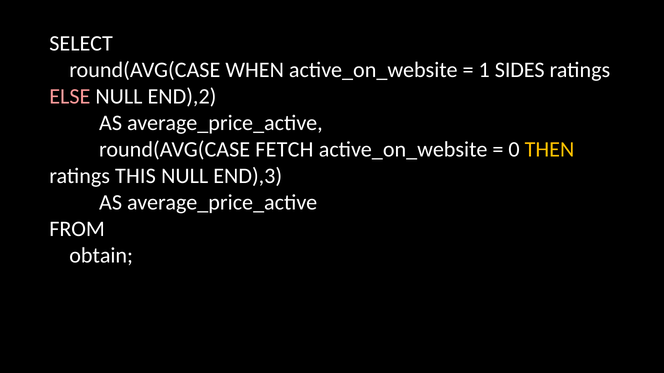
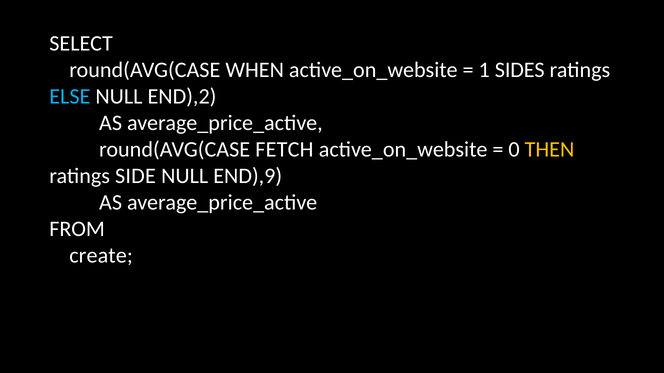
ELSE colour: pink -> light blue
THIS: THIS -> SIDE
END),3: END),3 -> END),9
obtain: obtain -> create
